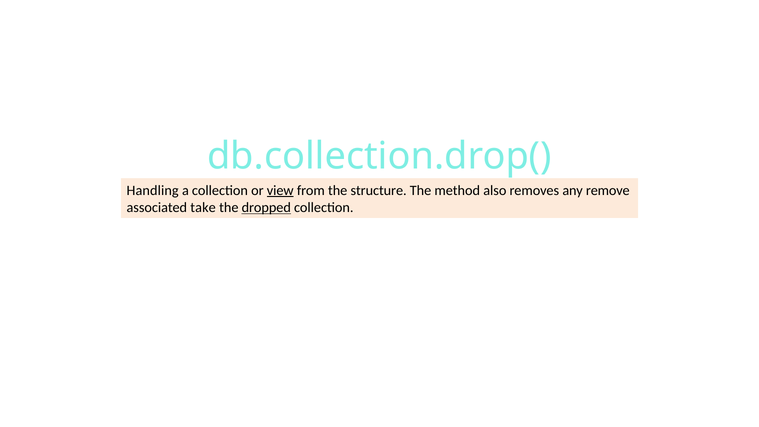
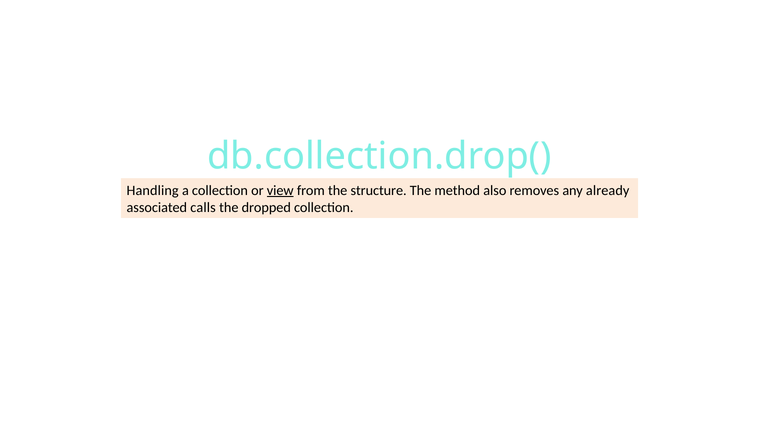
remove: remove -> already
take: take -> calls
dropped underline: present -> none
